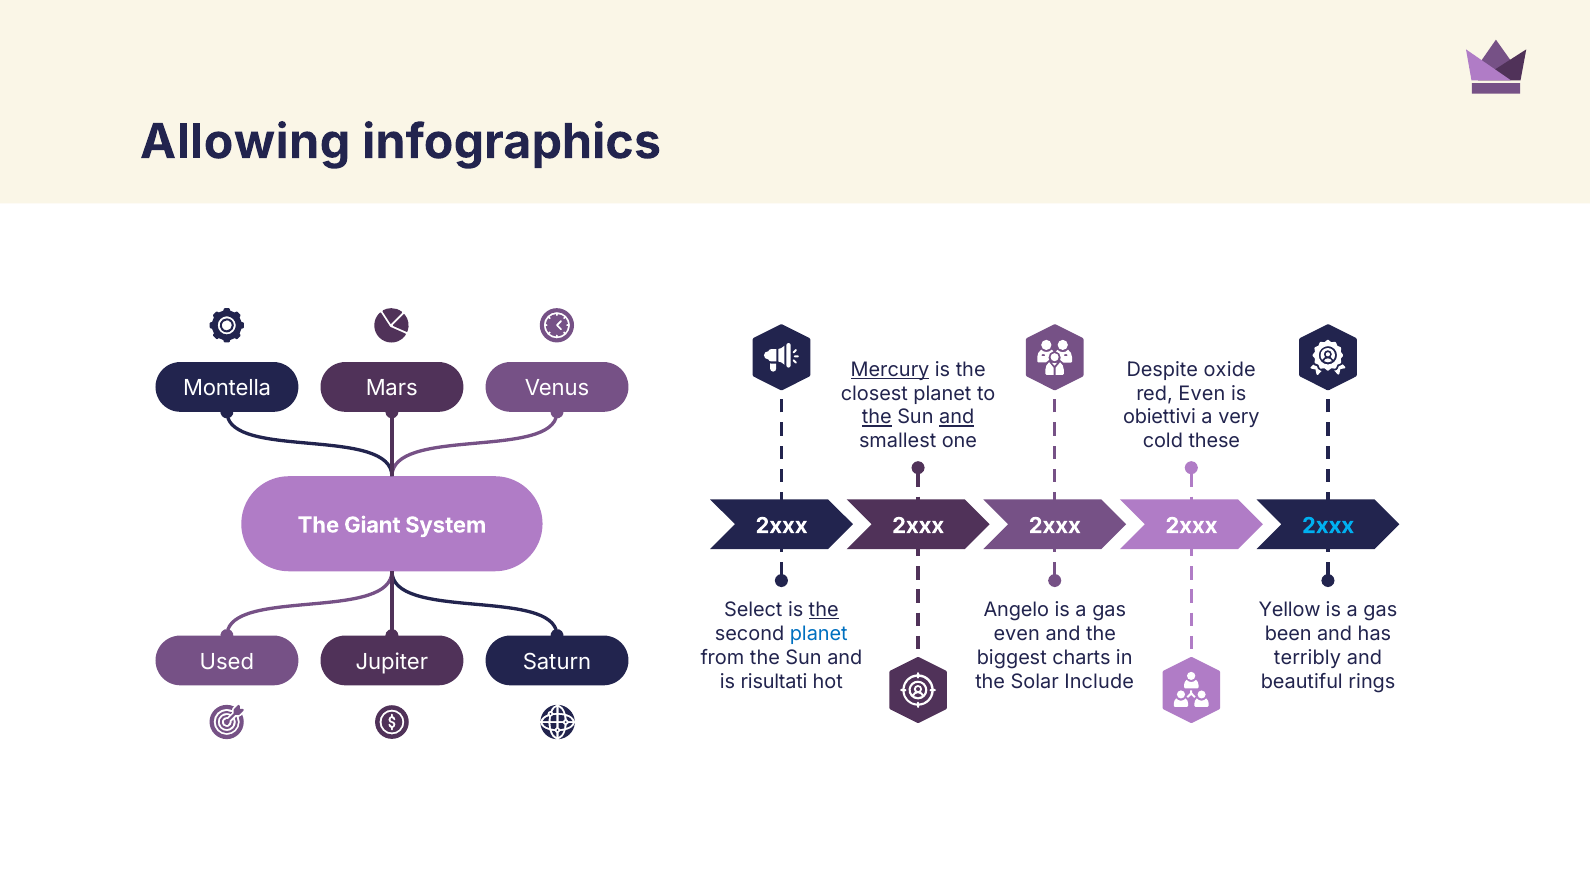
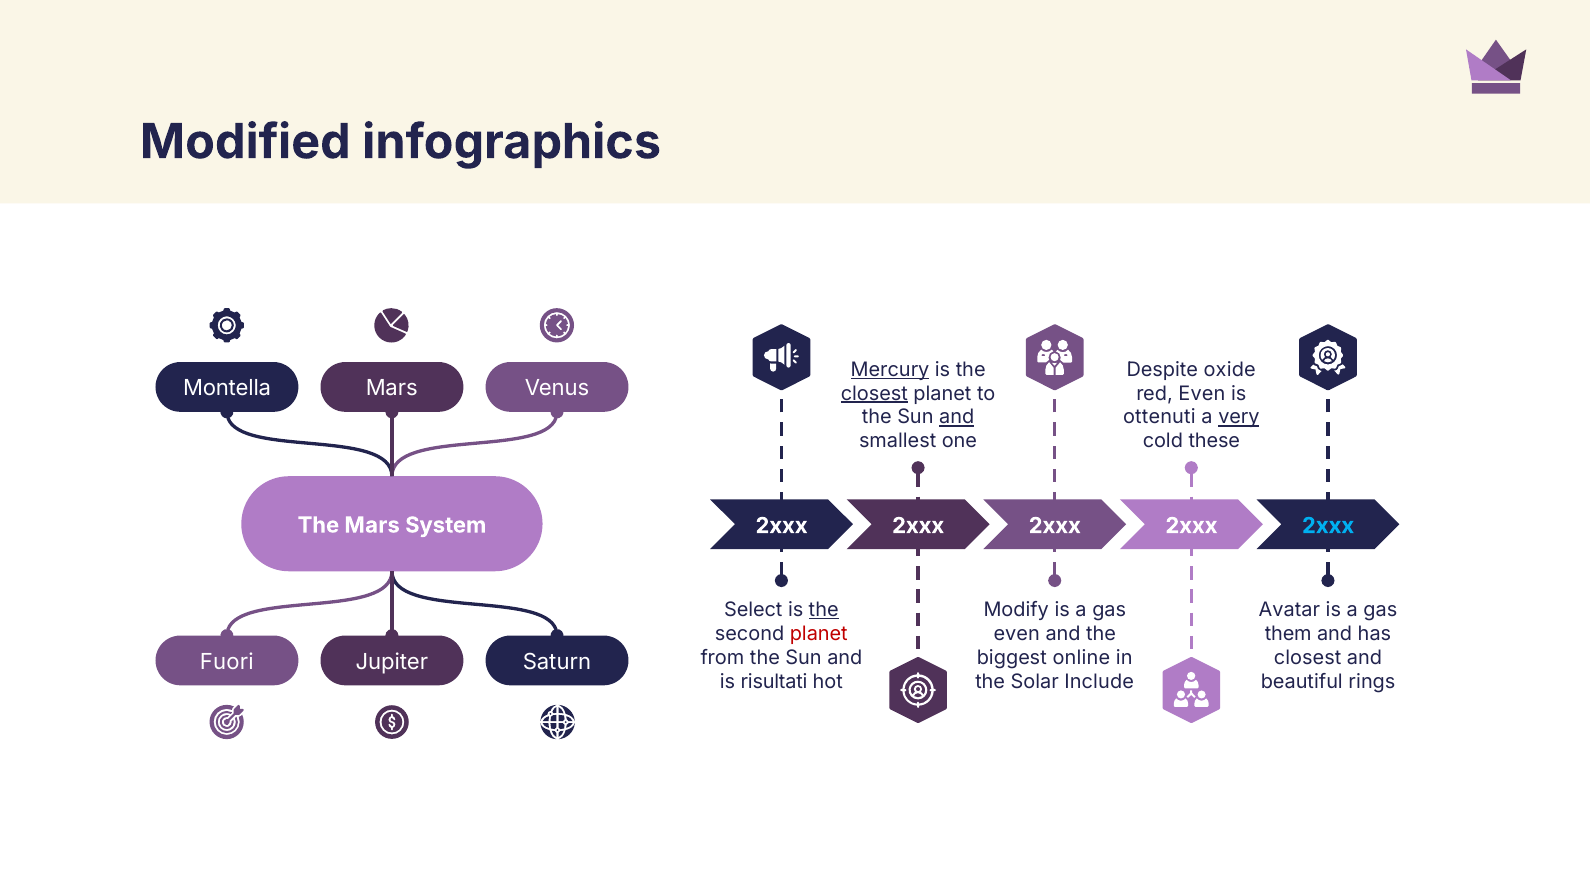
Allowing: Allowing -> Modified
closest at (874, 394) underline: none -> present
the at (877, 418) underline: present -> none
obiettivi: obiettivi -> ottenuti
very underline: none -> present
The Giant: Giant -> Mars
Angelo: Angelo -> Modify
Yellow: Yellow -> Avatar
planet at (819, 634) colour: blue -> red
been: been -> them
charts: charts -> online
terribly at (1308, 658): terribly -> closest
Used: Used -> Fuori
